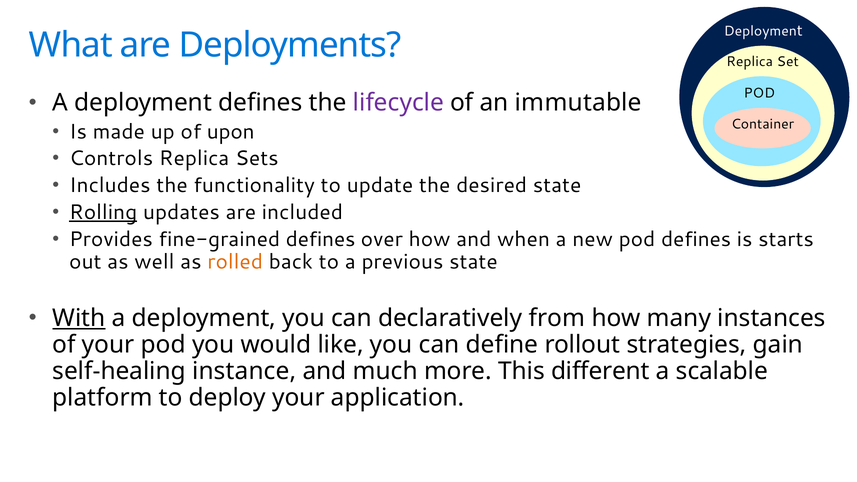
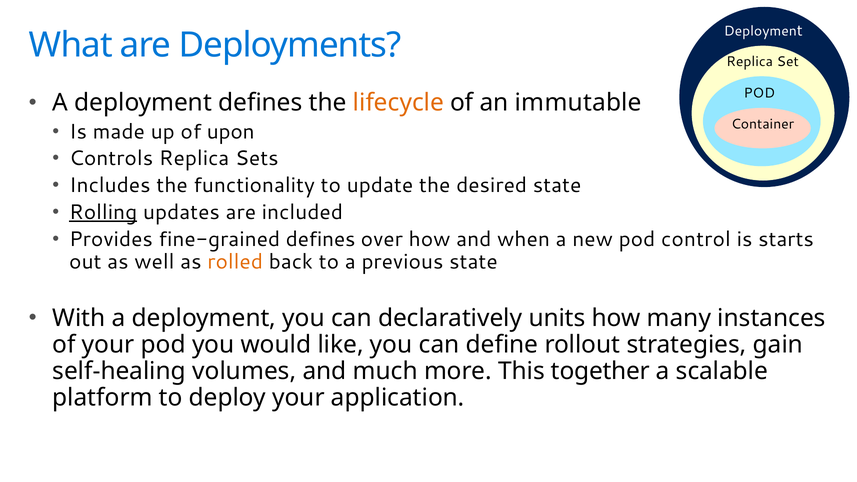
lifecycle colour: purple -> orange
pod defines: defines -> control
With underline: present -> none
from: from -> units
instance: instance -> volumes
different: different -> together
